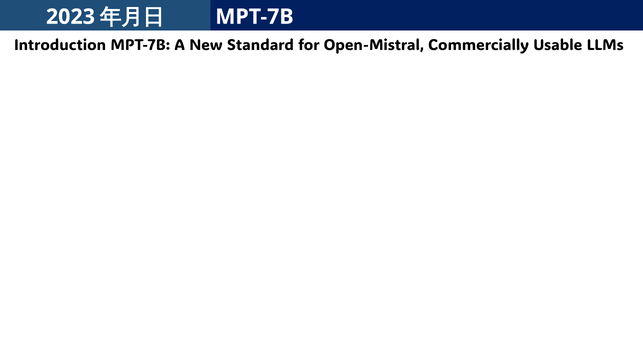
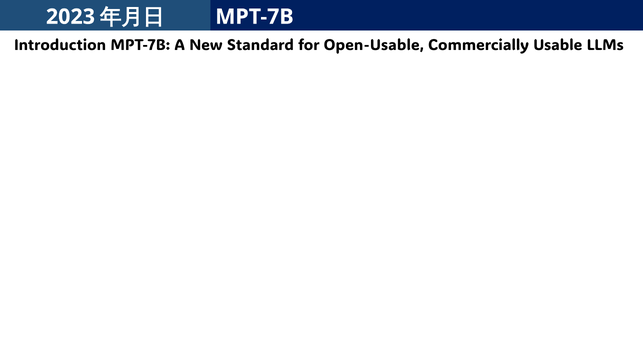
Open-Mistral: Open-Mistral -> Open-Usable
